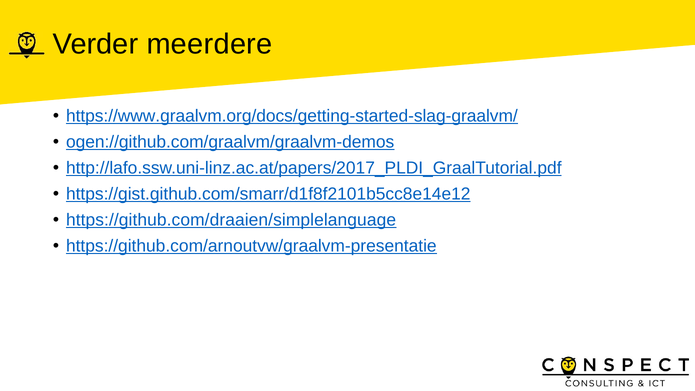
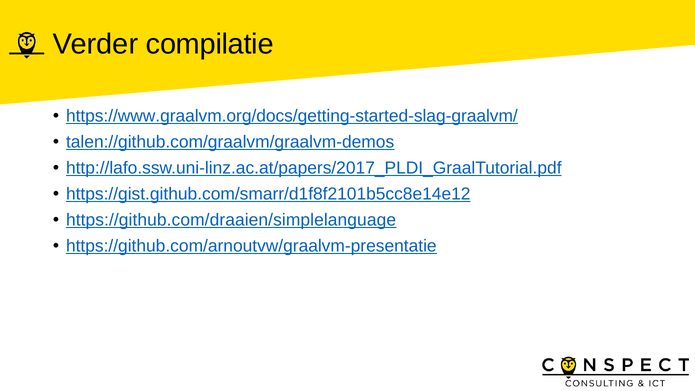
meerdere: meerdere -> compilatie
ogen://github.com/graalvm/graalvm-demos: ogen://github.com/graalvm/graalvm-demos -> talen://github.com/graalvm/graalvm-demos
